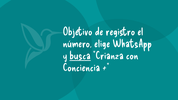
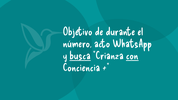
registro: registro -> durante
elige: elige -> acto
con underline: none -> present
